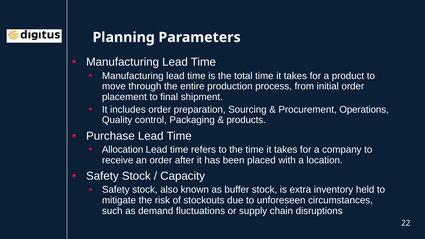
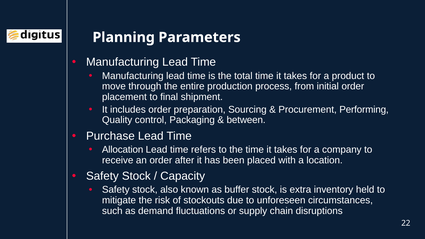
Operations: Operations -> Performing
products: products -> between
